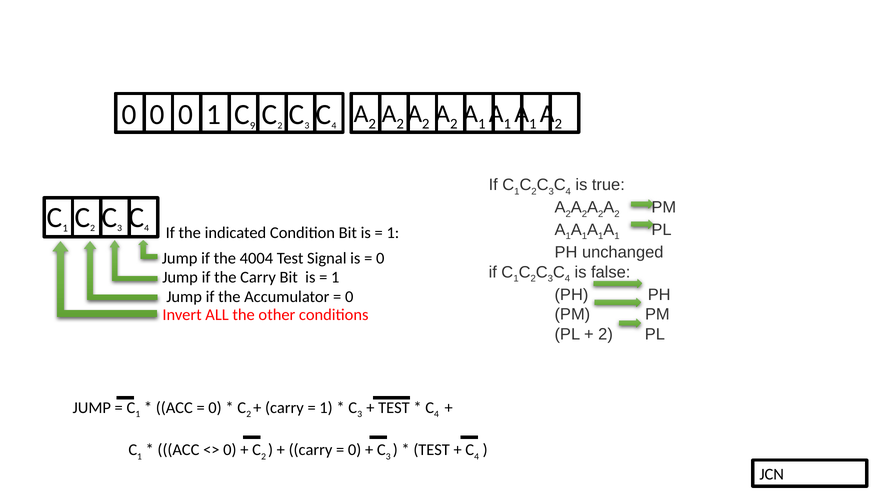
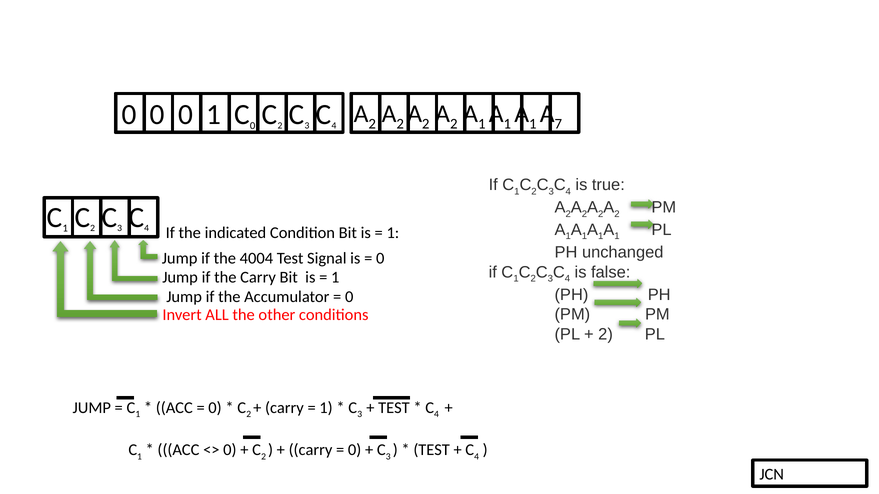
9 at (253, 126): 9 -> 0
2 at (558, 124): 2 -> 7
